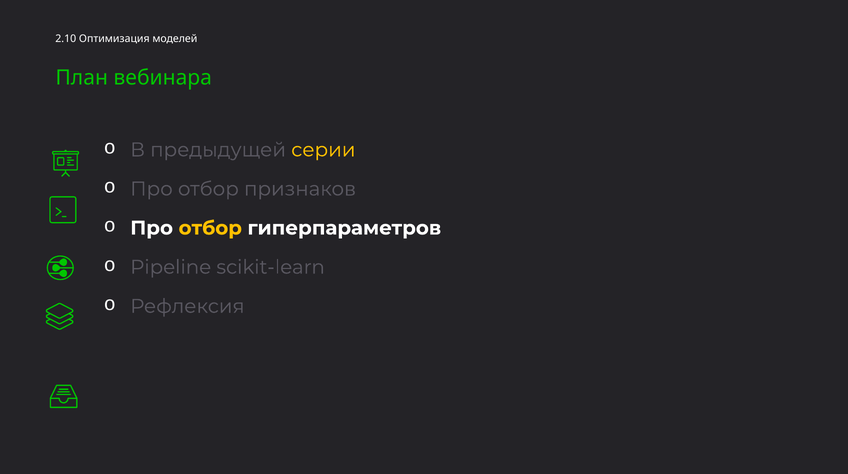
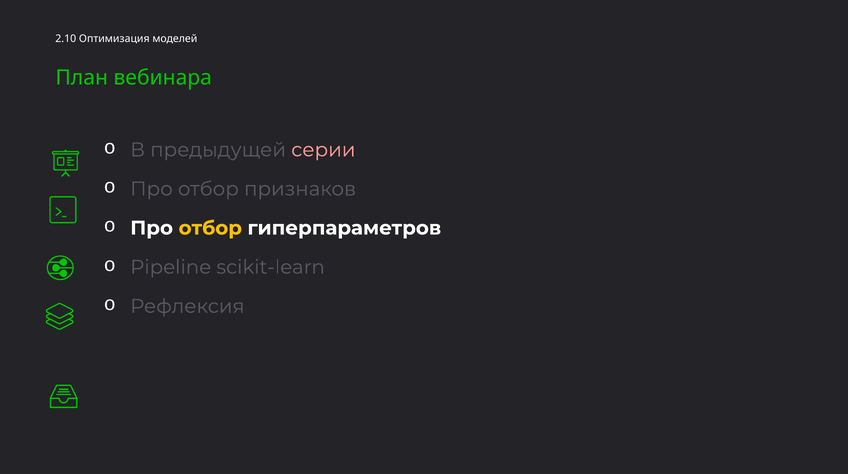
серии colour: yellow -> pink
